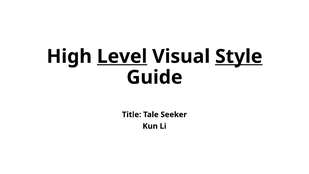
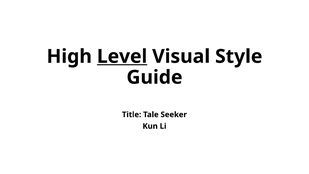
Style underline: present -> none
